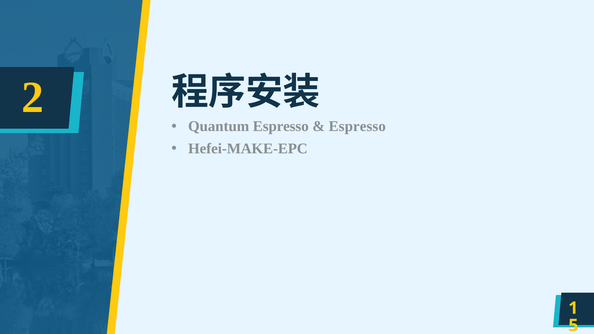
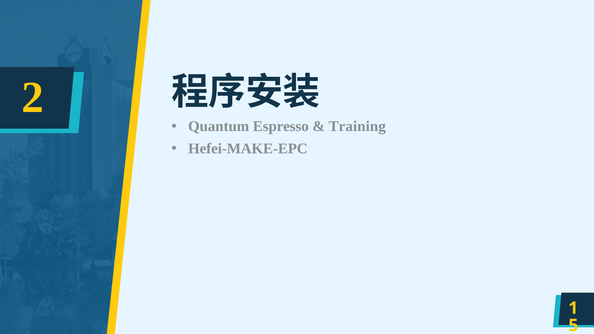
Espresso at (357, 126): Espresso -> Training
